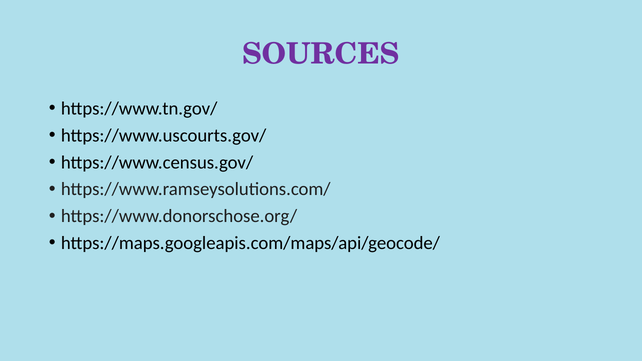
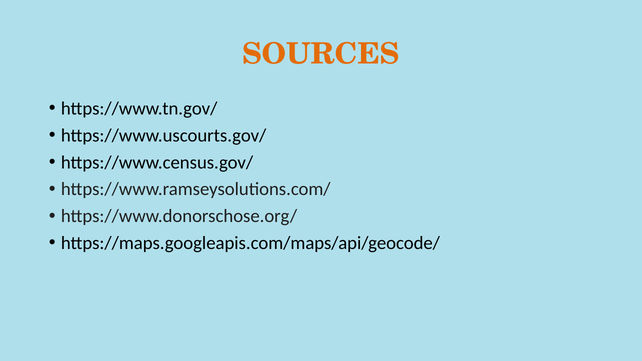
SOURCES colour: purple -> orange
